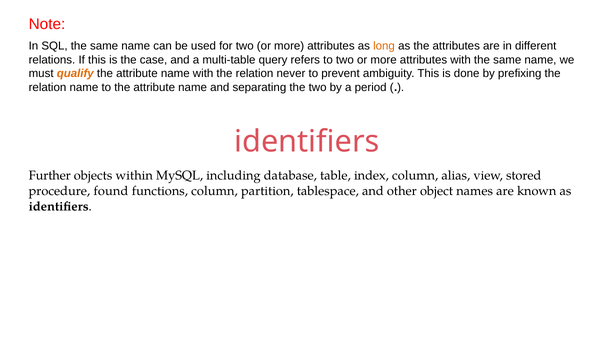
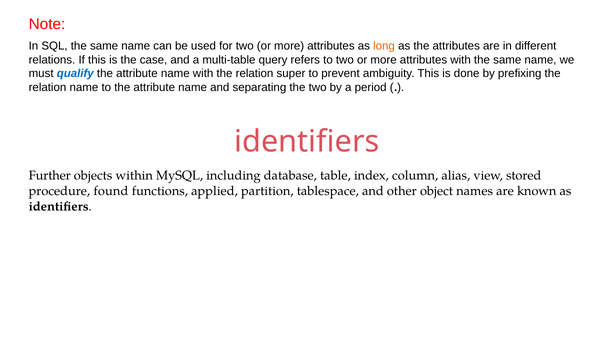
qualify colour: orange -> blue
never: never -> super
functions column: column -> applied
